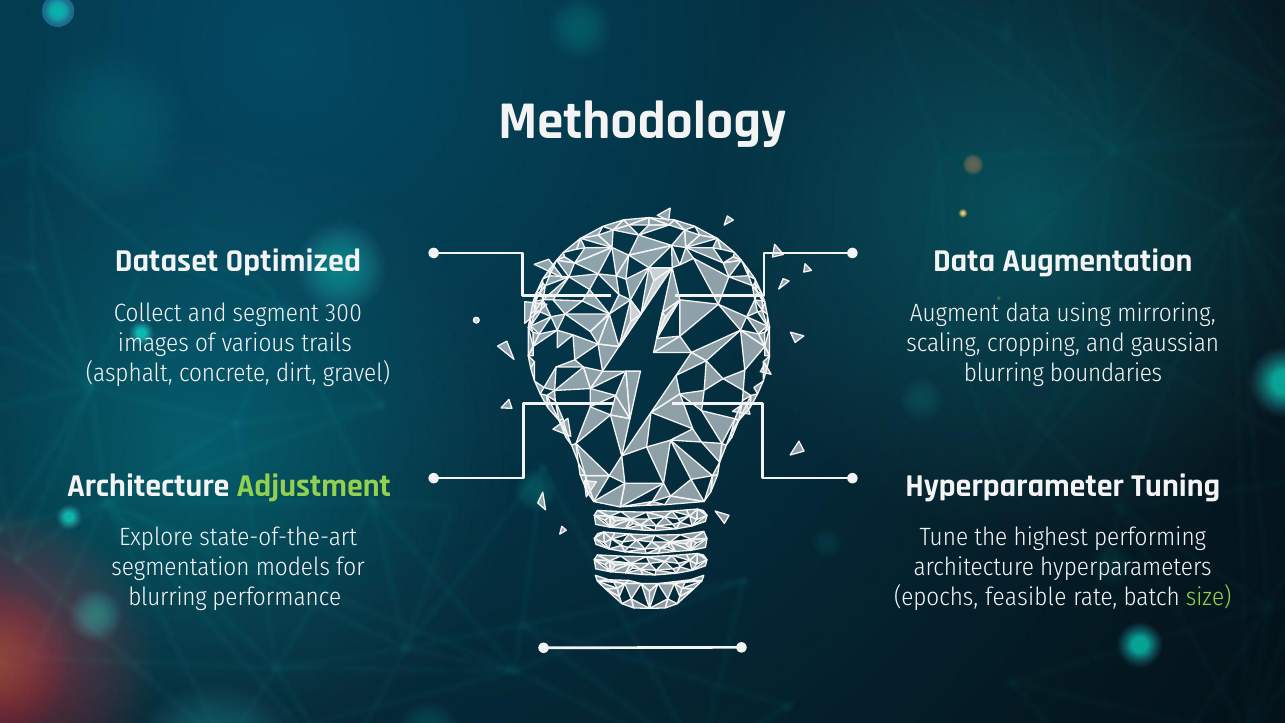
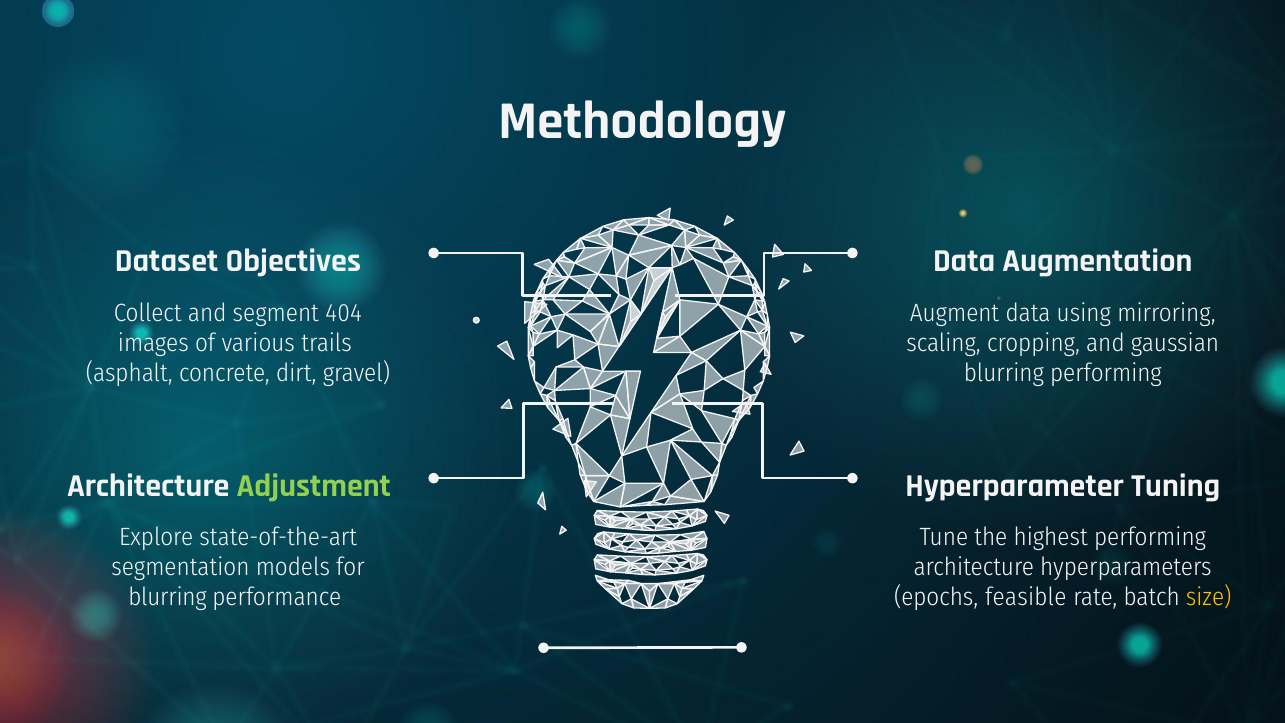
Optimized: Optimized -> Objectives
300: 300 -> 404
blurring boundaries: boundaries -> performing
size colour: light green -> yellow
